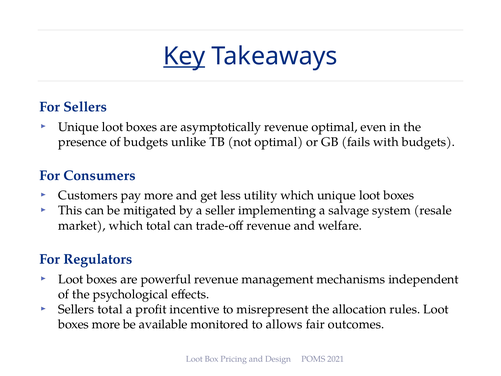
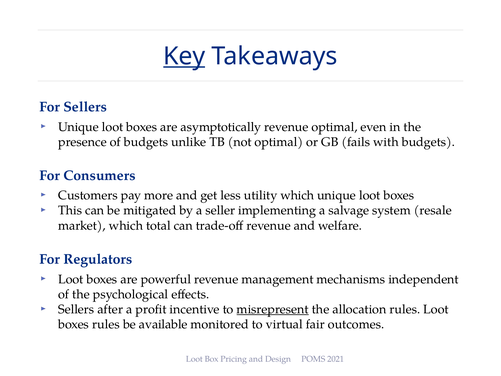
Sellers total: total -> after
misrepresent underline: none -> present
boxes more: more -> rules
allows: allows -> virtual
